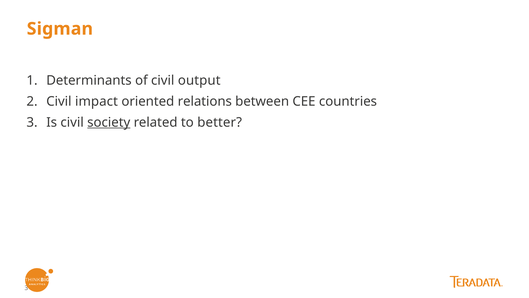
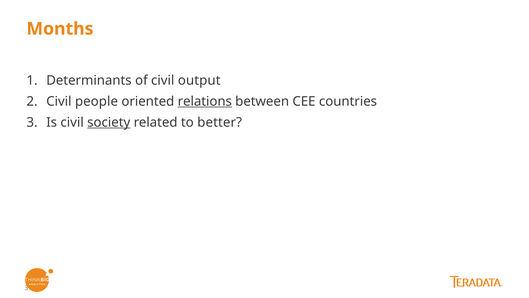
Sigman: Sigman -> Months
impact: impact -> people
relations underline: none -> present
